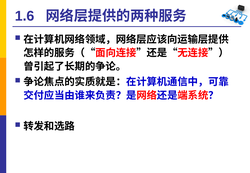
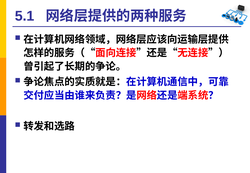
1.6: 1.6 -> 5.1
